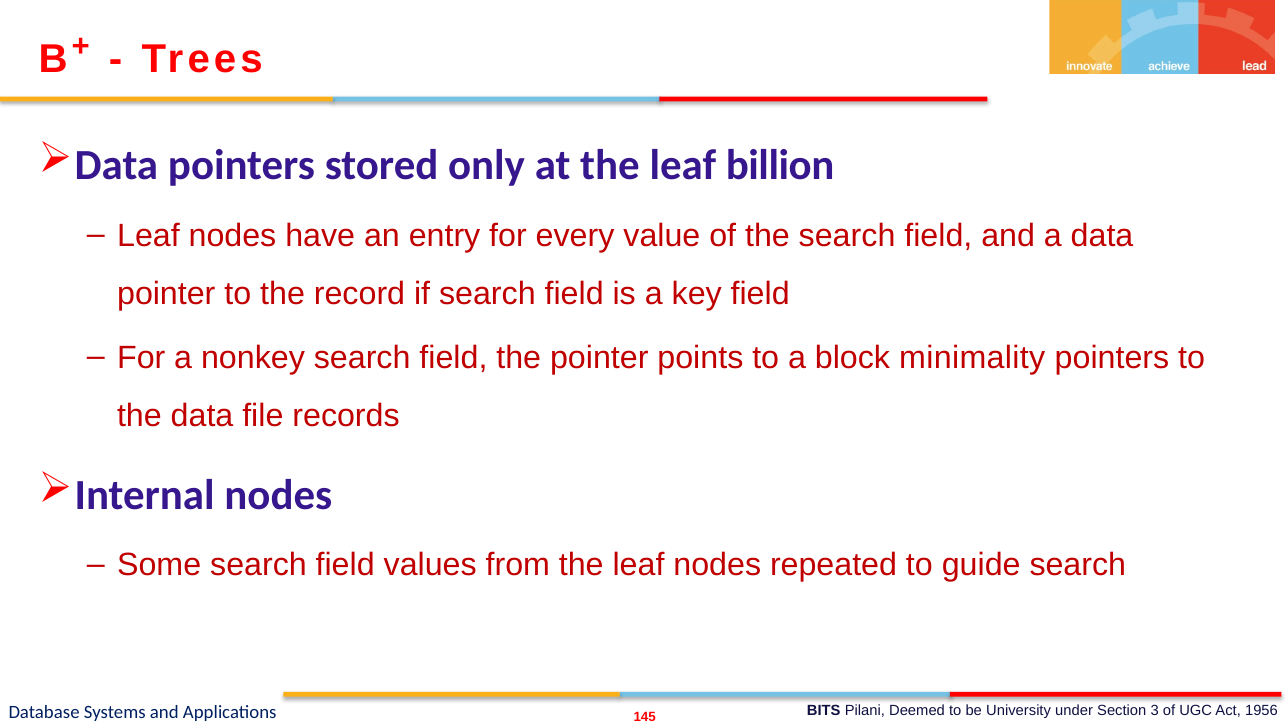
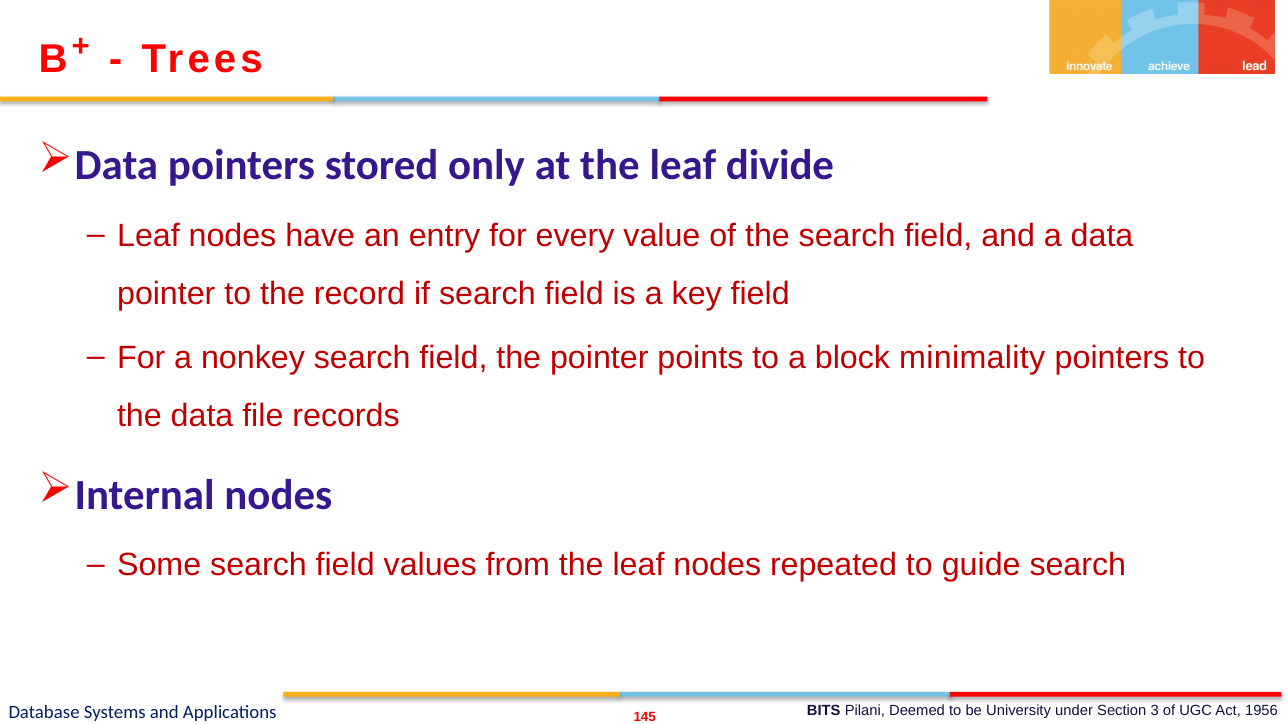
billion: billion -> divide
